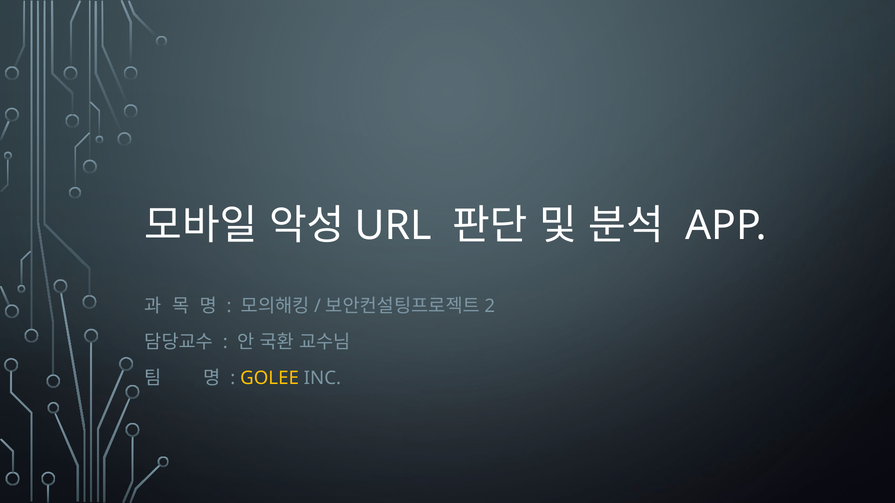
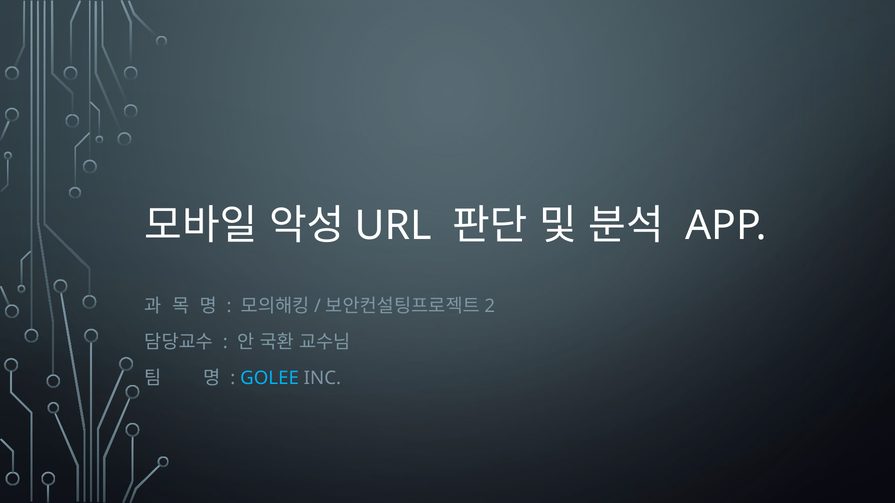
GOLEE colour: yellow -> light blue
